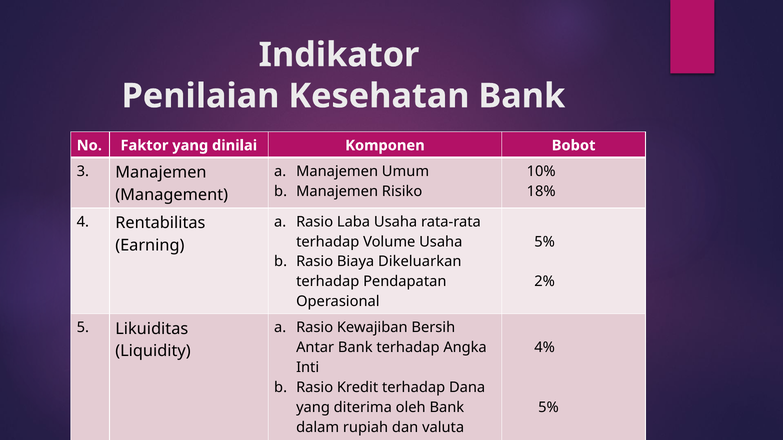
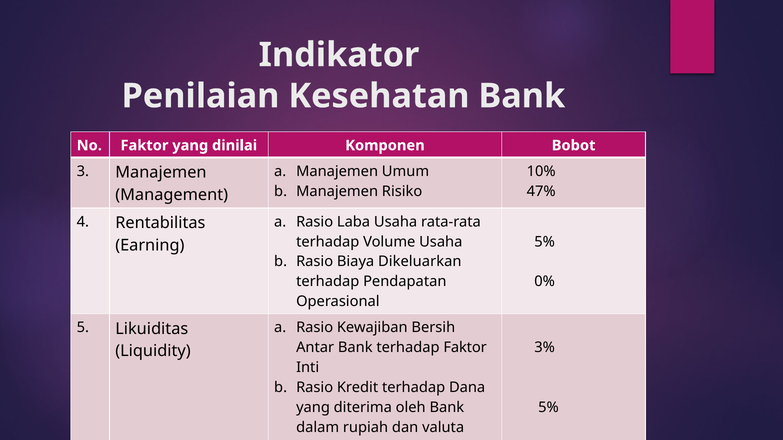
18%: 18% -> 47%
2%: 2% -> 0%
terhadap Angka: Angka -> Faktor
4%: 4% -> 3%
